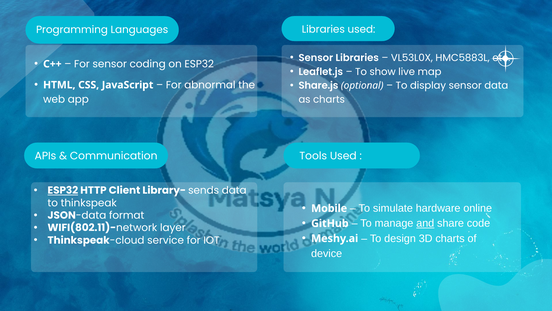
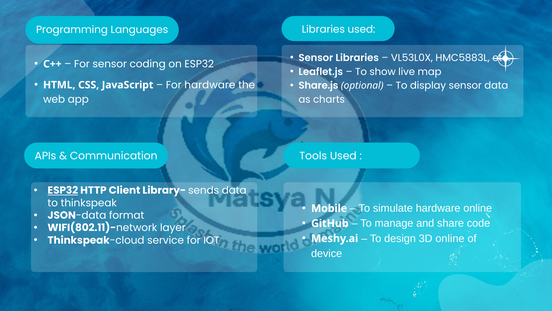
For abnormal: abnormal -> hardware
and underline: present -> none
3D charts: charts -> online
